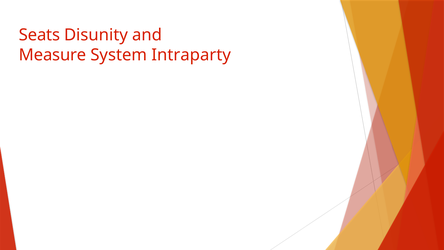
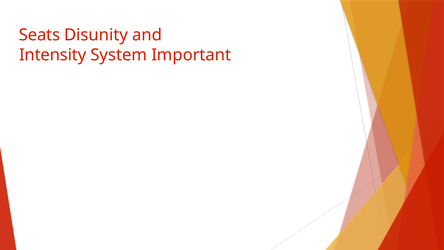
Measure: Measure -> Intensity
Intraparty: Intraparty -> Important
